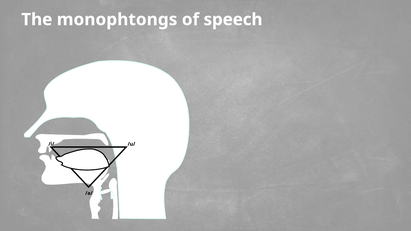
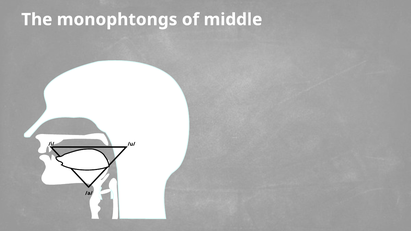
speech: speech -> middle
